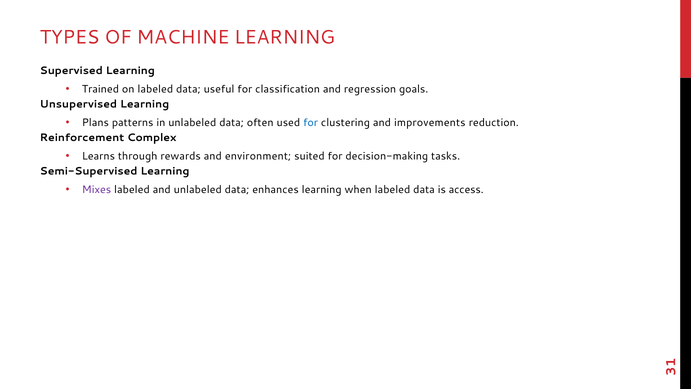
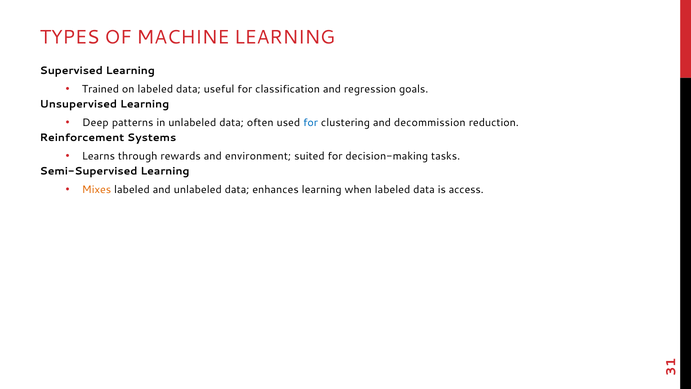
Plans: Plans -> Deep
improvements: improvements -> decommission
Complex: Complex -> Systems
Mixes colour: purple -> orange
